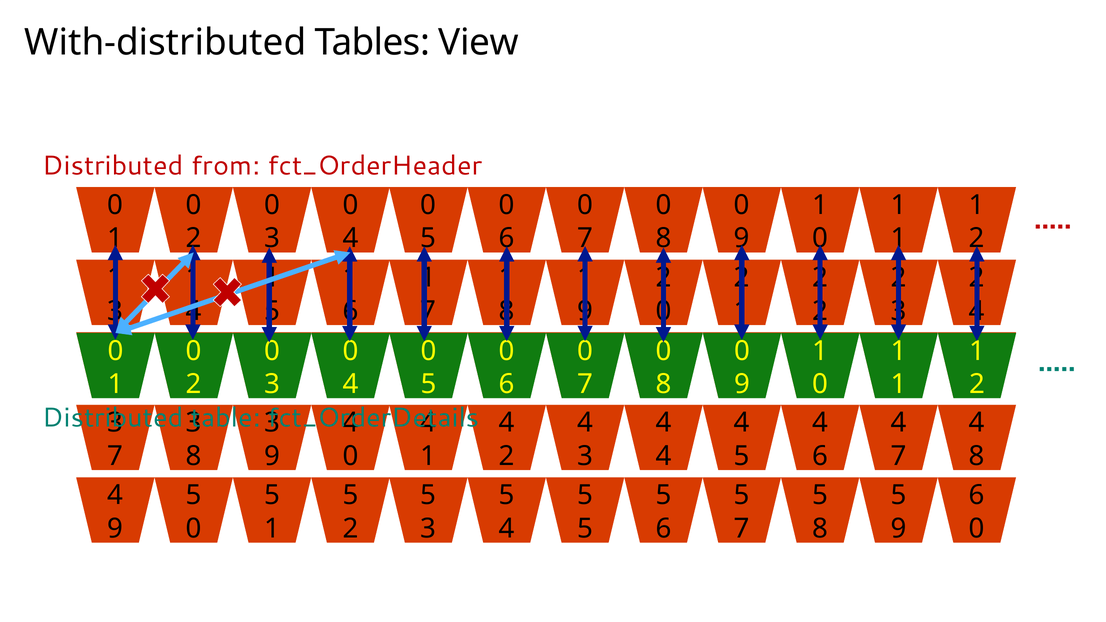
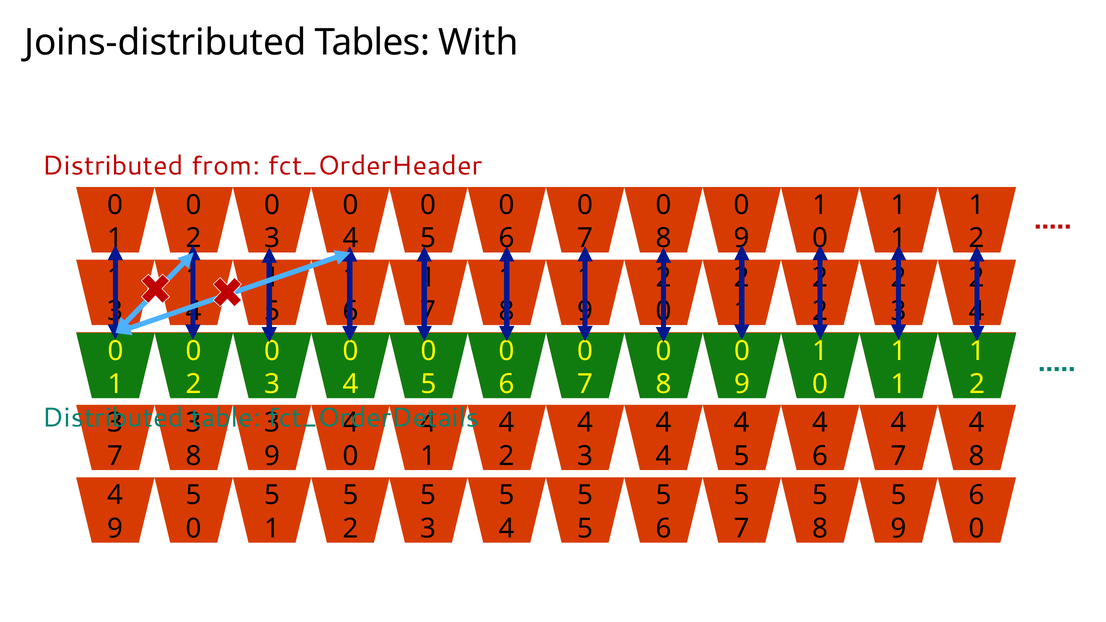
With-distributed: With-distributed -> Joins-distributed
View: View -> With
